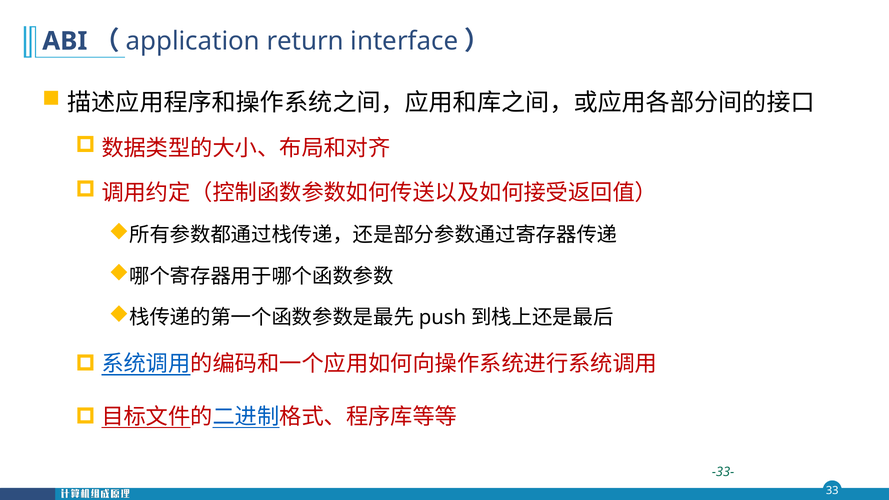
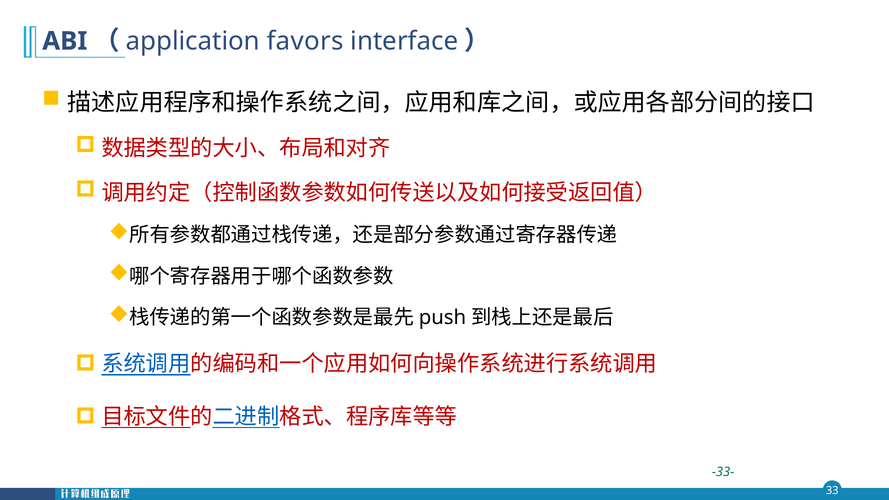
return: return -> favors
